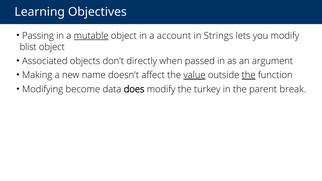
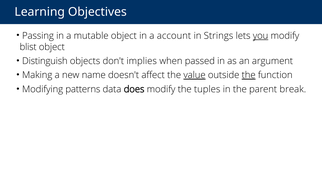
mutable underline: present -> none
you underline: none -> present
Associated: Associated -> Distinguish
directly: directly -> implies
become: become -> patterns
turkey: turkey -> tuples
